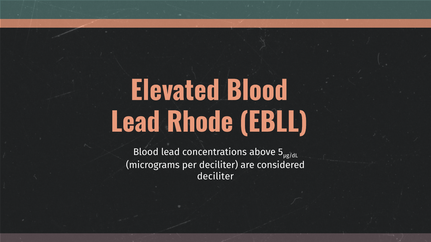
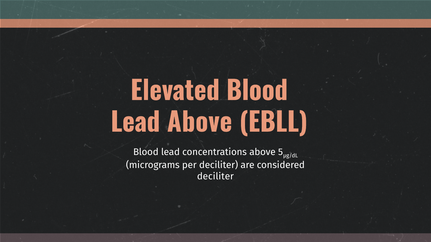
Lead Rhode: Rhode -> Above
